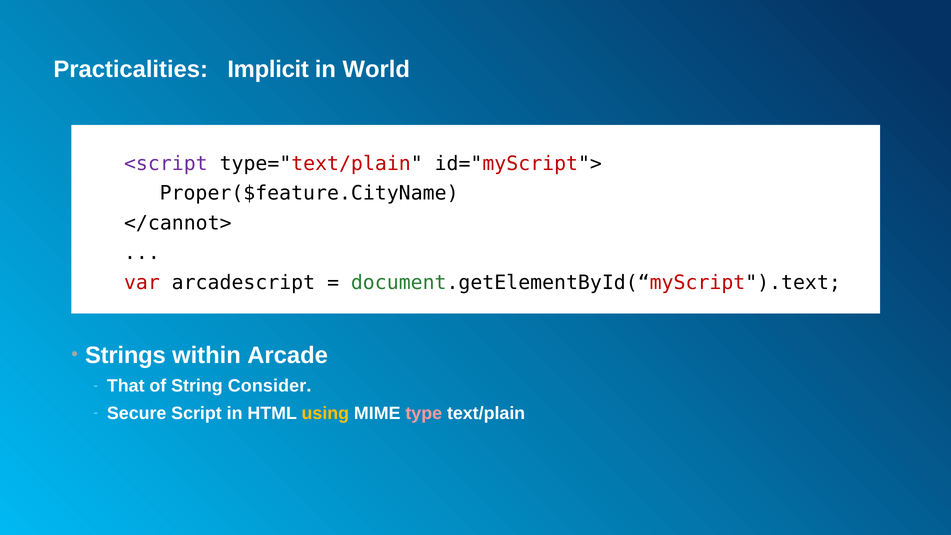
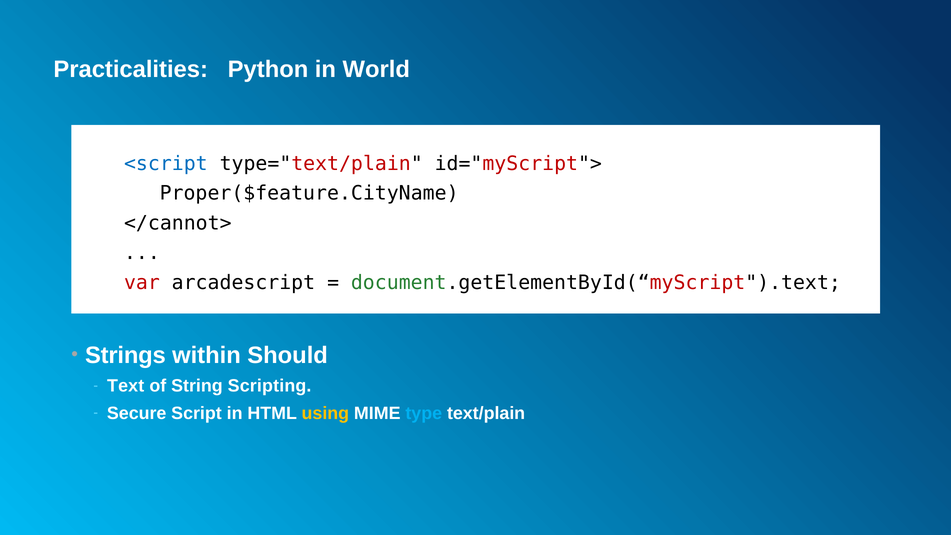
Implicit: Implicit -> Python
<script colour: purple -> blue
Arcade: Arcade -> Should
That: That -> Text
Consider: Consider -> Scripting
type colour: pink -> light blue
